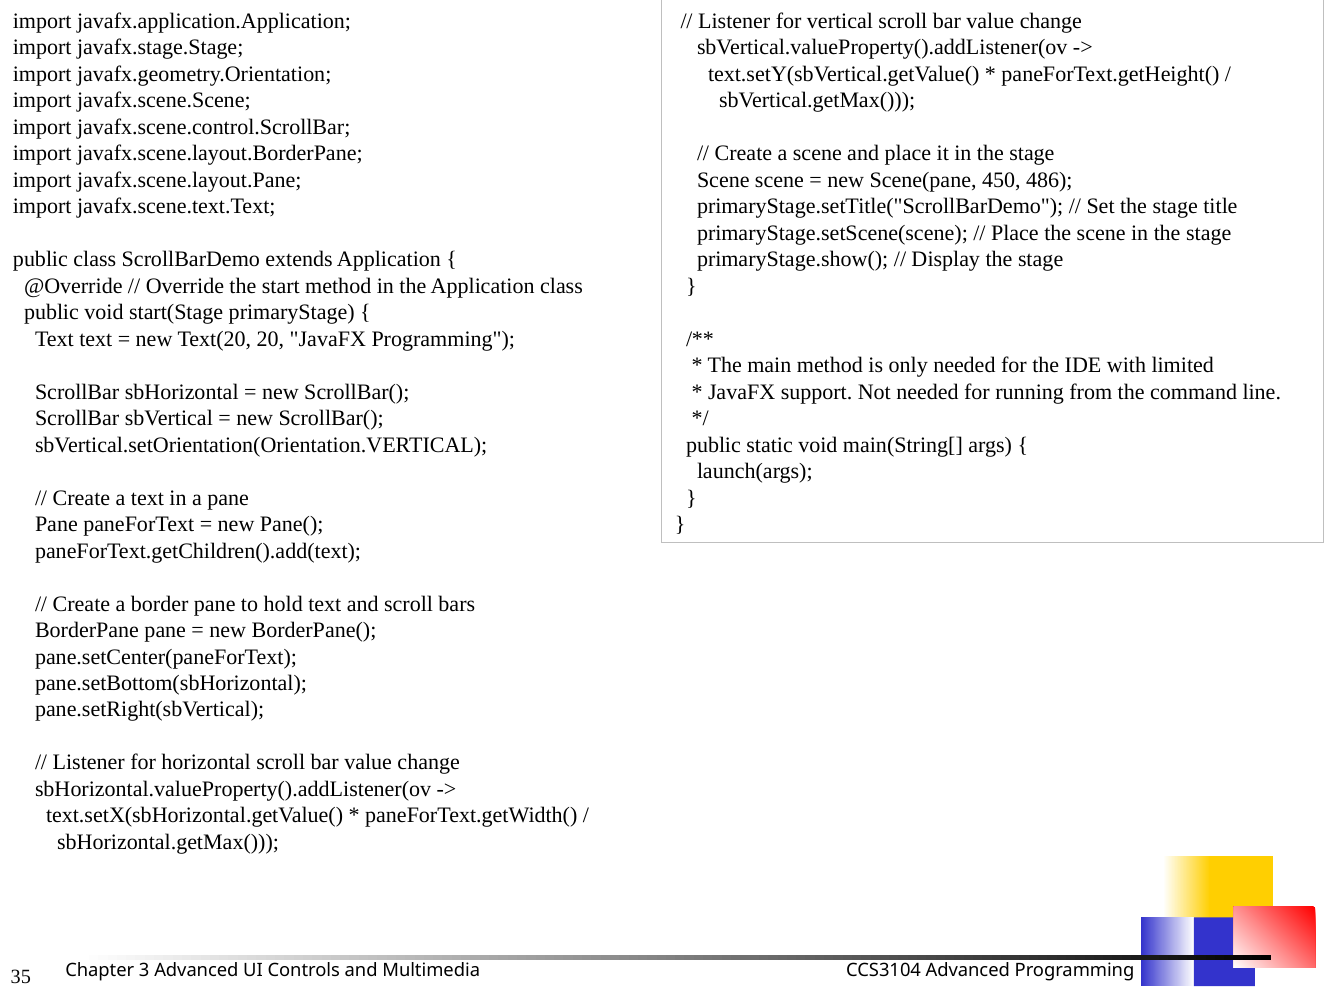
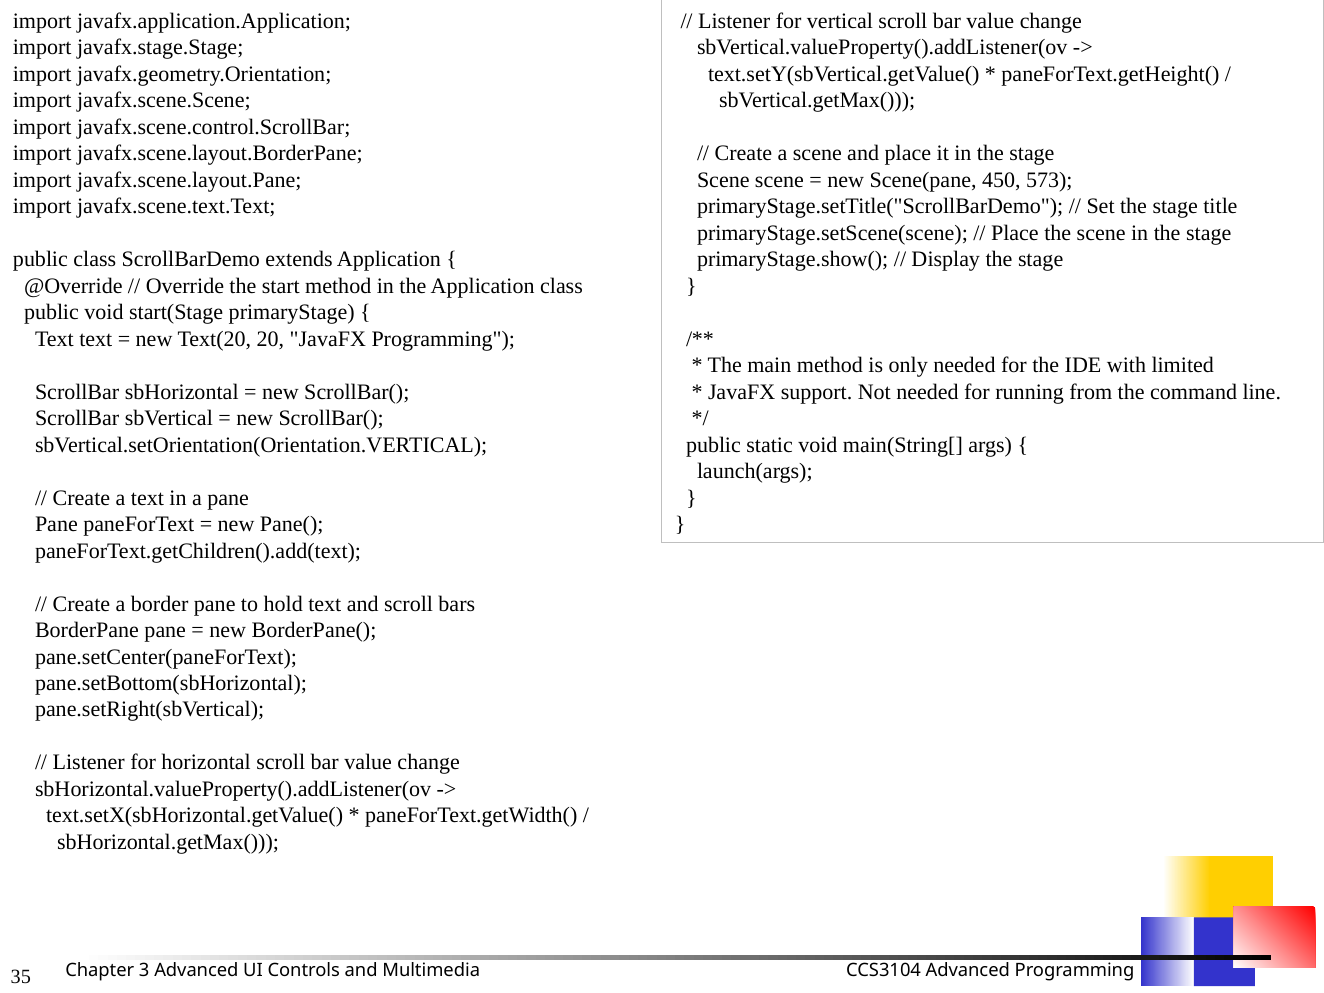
486: 486 -> 573
